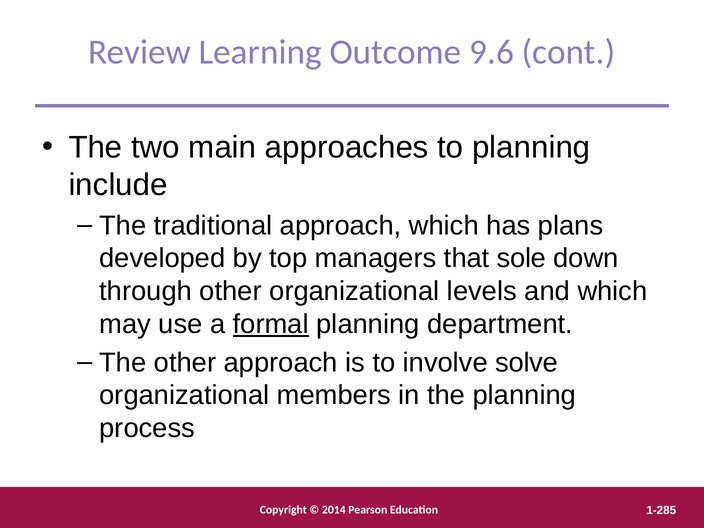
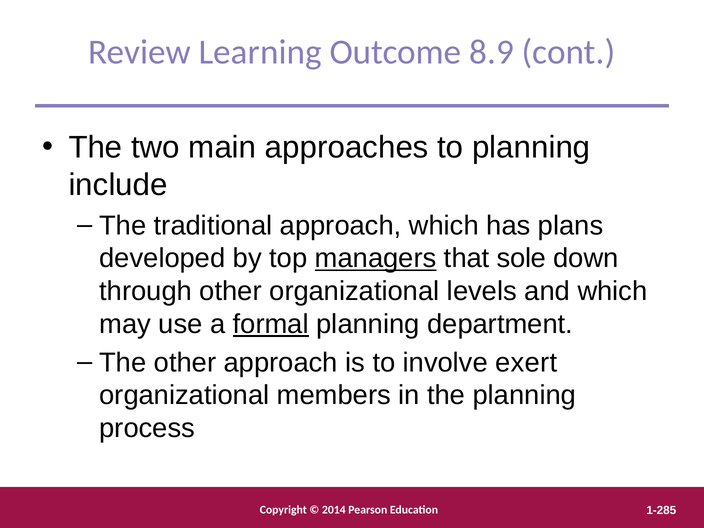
9.6: 9.6 -> 8.9
managers underline: none -> present
solve: solve -> exert
